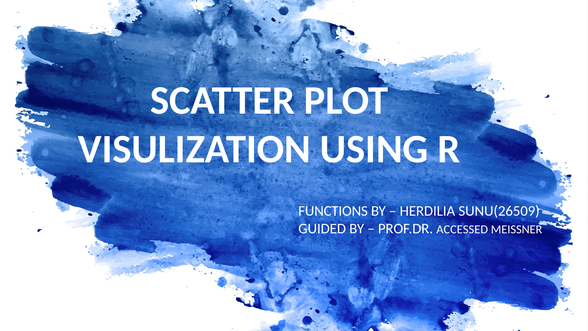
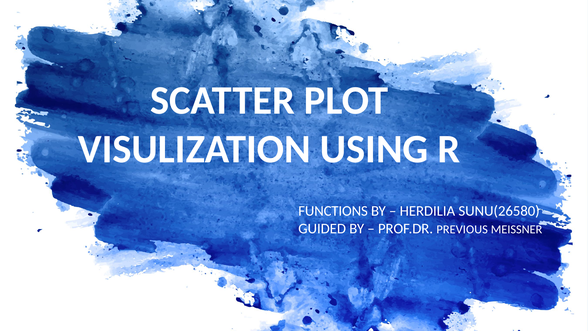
SUNU(26509: SUNU(26509 -> SUNU(26580
ACCESSED: ACCESSED -> PREVIOUS
